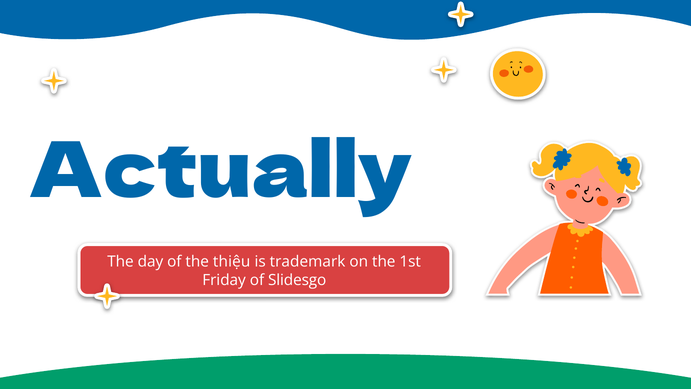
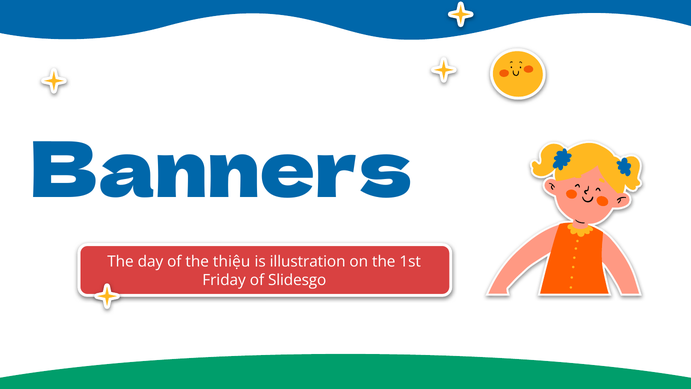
Actually: Actually -> Banners
trademark: trademark -> illustration
